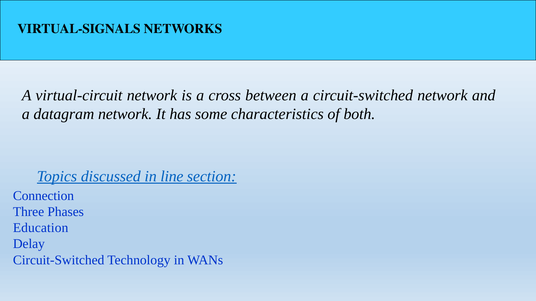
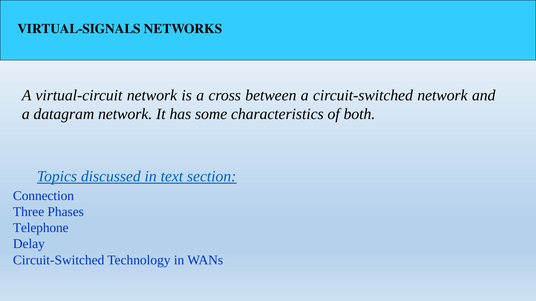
line: line -> text
Education: Education -> Telephone
